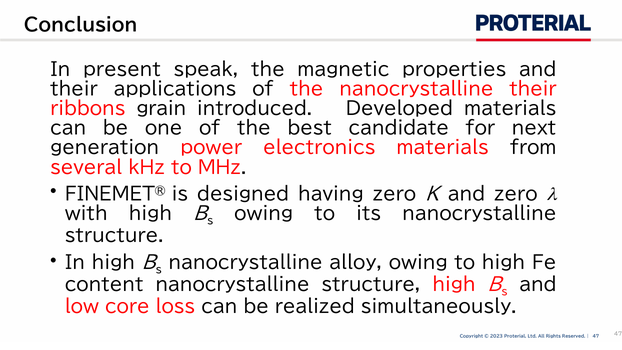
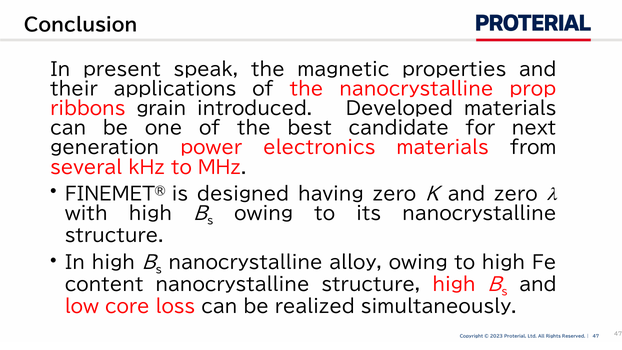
nanocrystalline their: their -> prop
